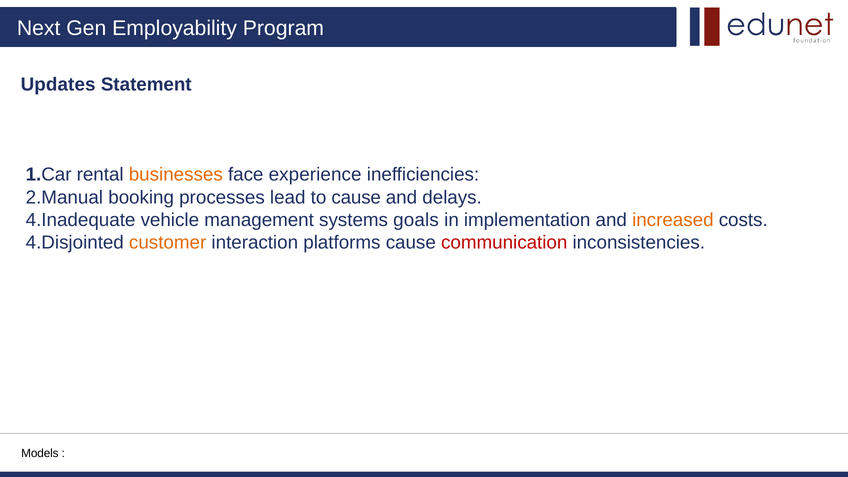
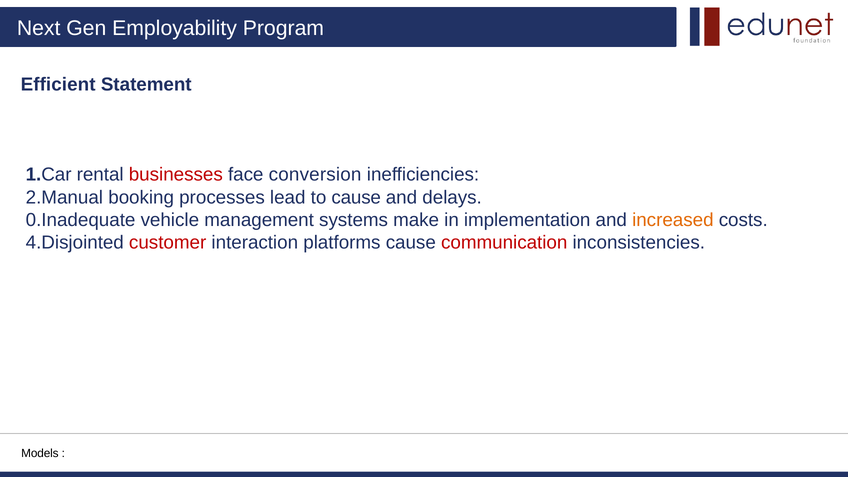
Updates: Updates -> Efficient
businesses colour: orange -> red
experience: experience -> conversion
4.Inadequate: 4.Inadequate -> 0.Inadequate
goals: goals -> make
customer colour: orange -> red
